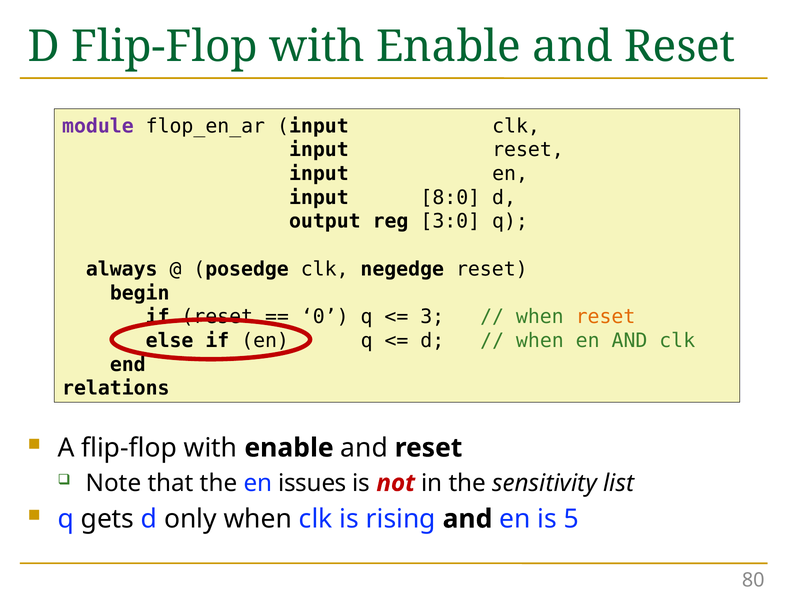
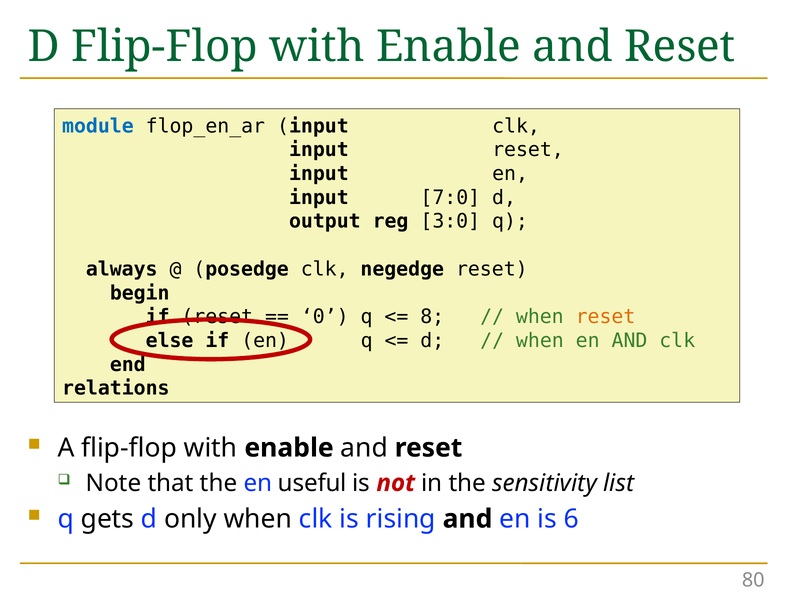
module colour: purple -> blue
8:0: 8:0 -> 7:0
3: 3 -> 8
issues: issues -> useful
5: 5 -> 6
